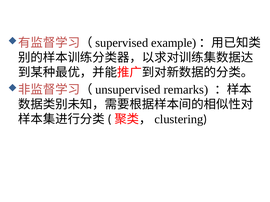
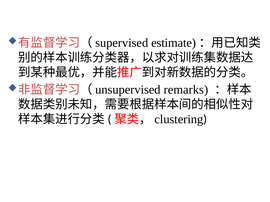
example: example -> estimate
